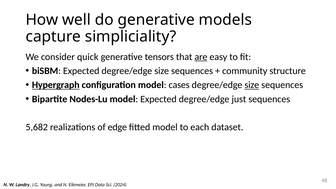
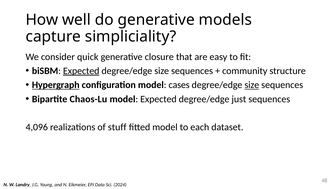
tensors: tensors -> closure
are underline: present -> none
Expected at (81, 71) underline: none -> present
Nodes-Lu: Nodes-Lu -> Chaos-Lu
5,682: 5,682 -> 4,096
edge: edge -> stuff
